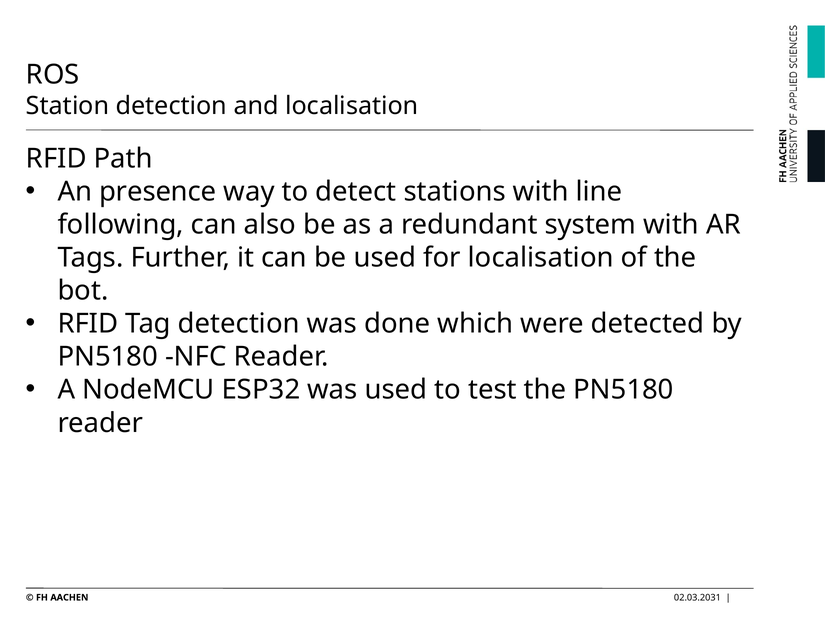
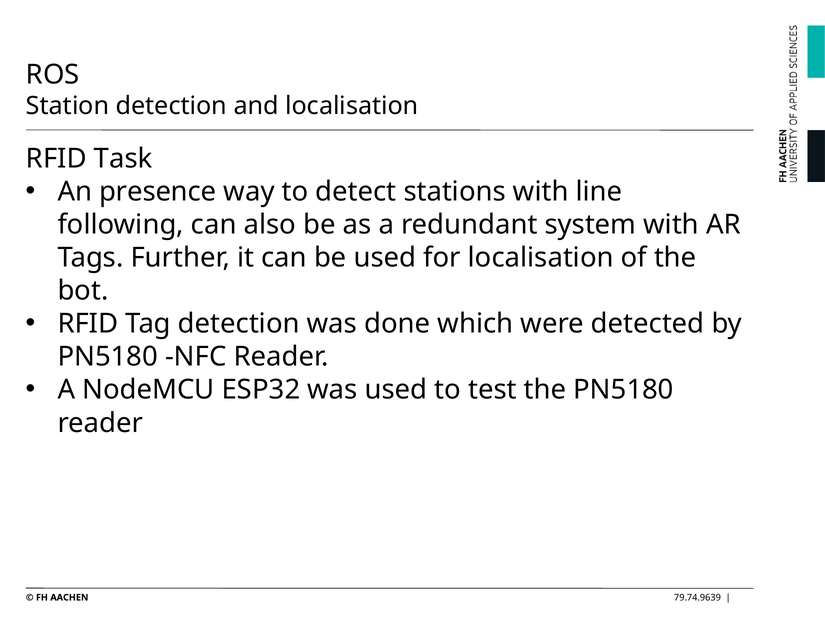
Path: Path -> Task
02.03.2031: 02.03.2031 -> 79.74.9639
